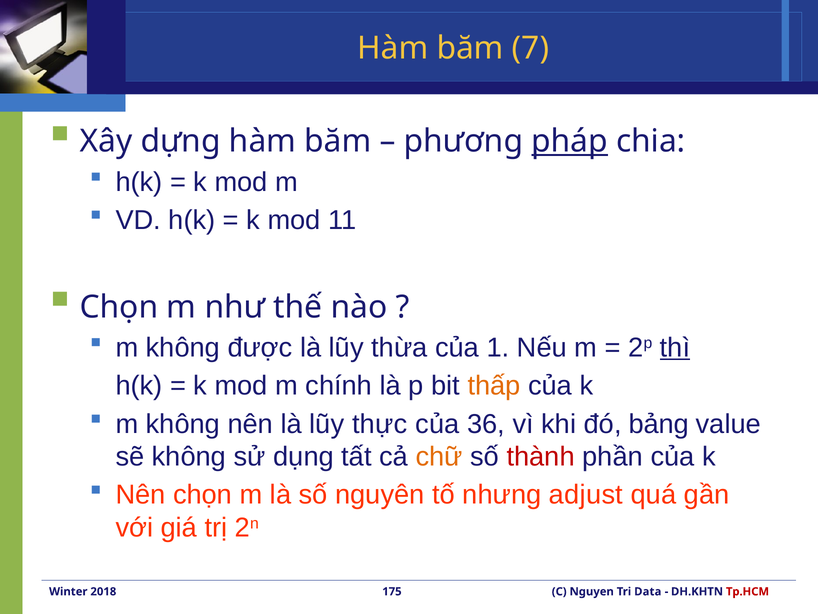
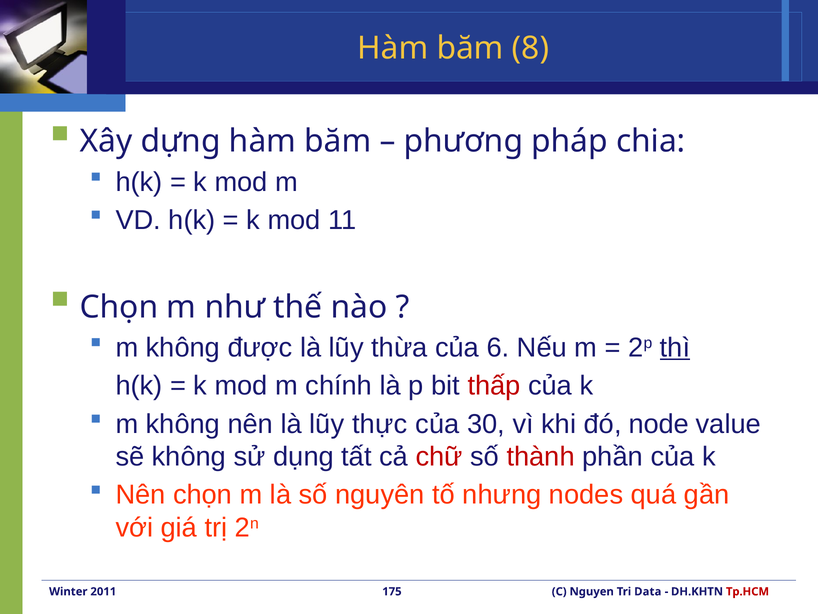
7: 7 -> 8
pháp underline: present -> none
1: 1 -> 6
thấp colour: orange -> red
36: 36 -> 30
bảng: bảng -> node
chữ colour: orange -> red
adjust: adjust -> nodes
2018: 2018 -> 2011
